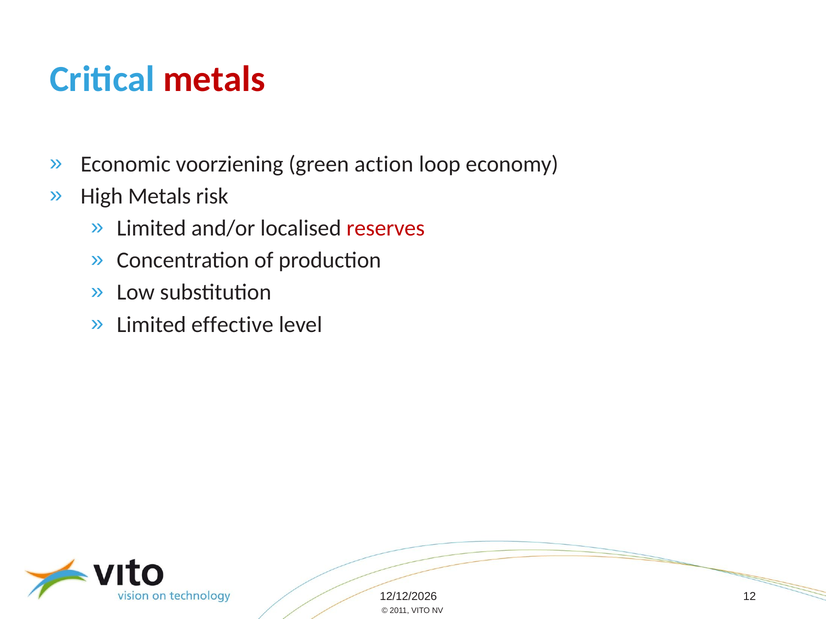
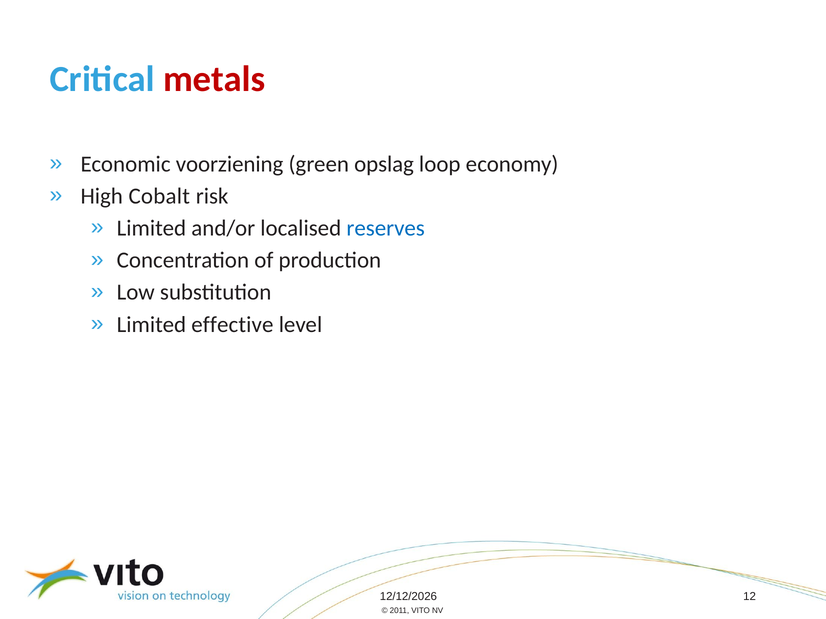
action: action -> opslag
High Metals: Metals -> Cobalt
reserves colour: red -> blue
